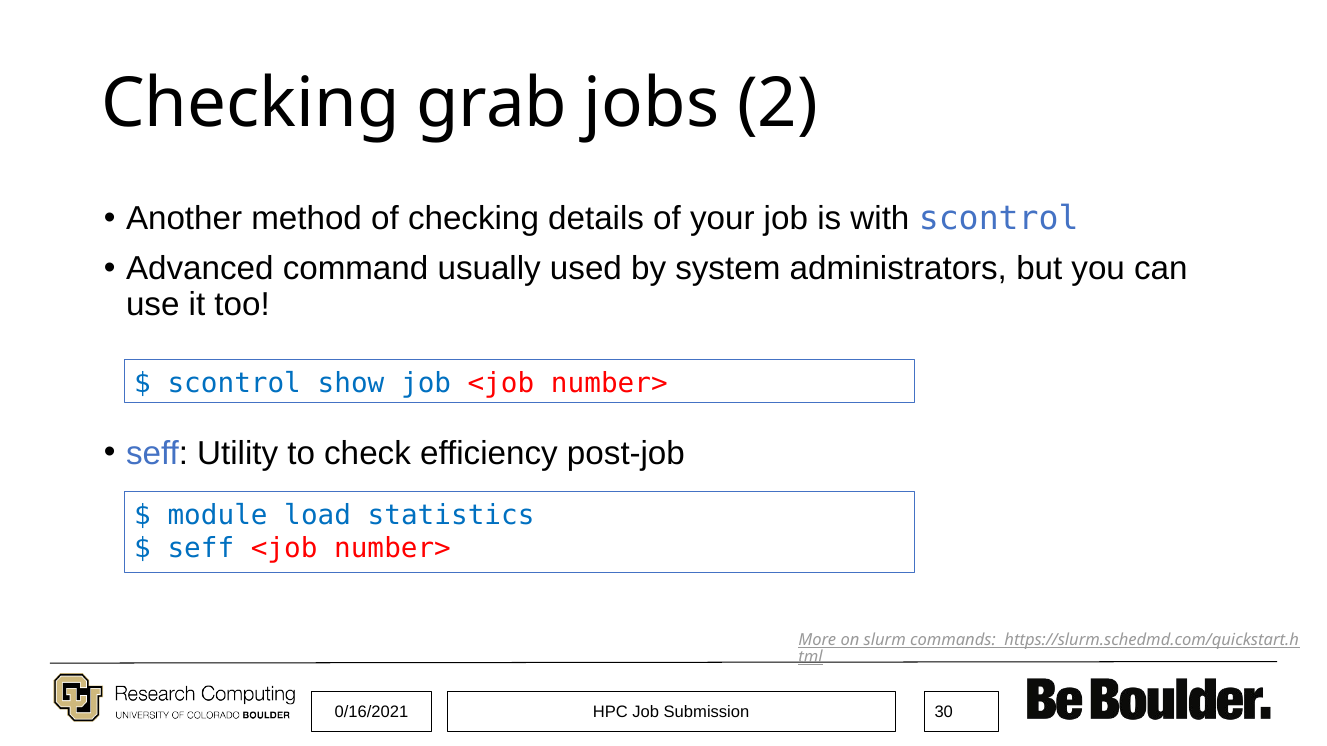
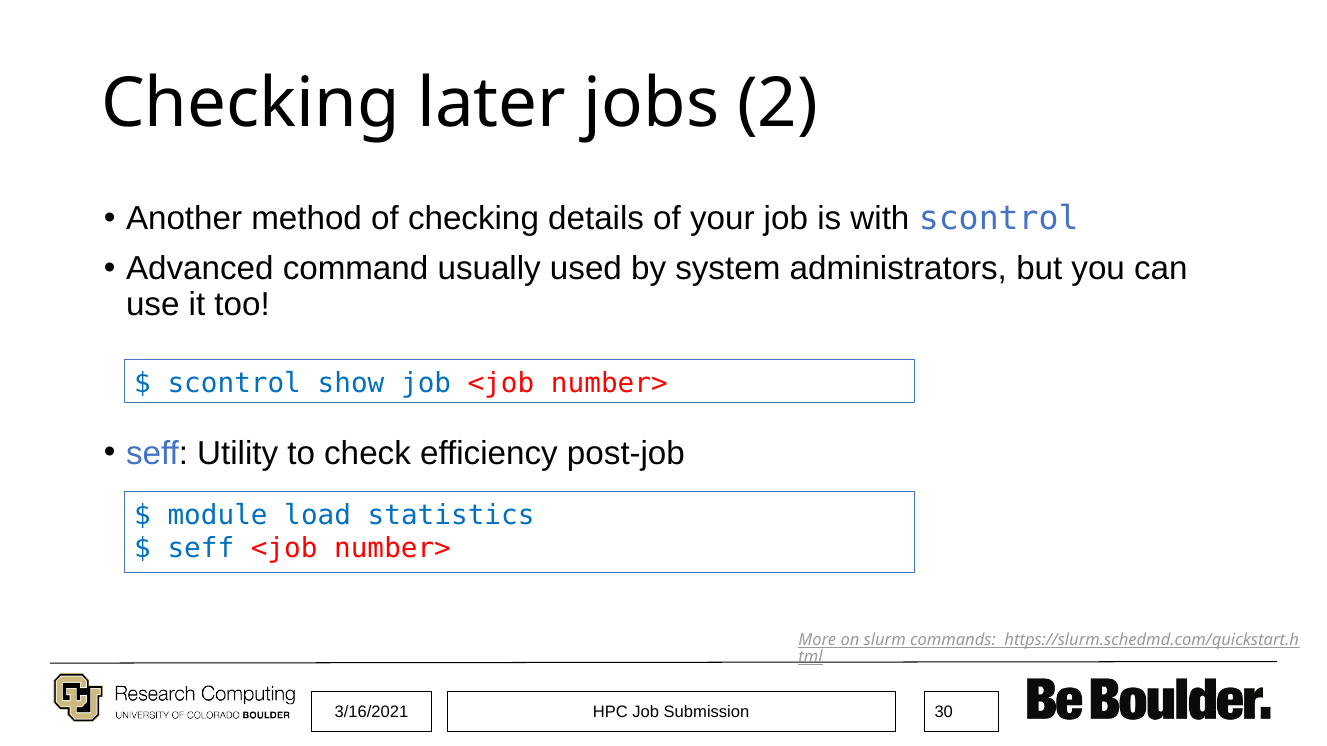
grab: grab -> later
0/16/2021: 0/16/2021 -> 3/16/2021
